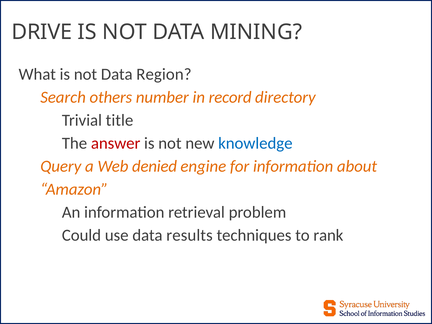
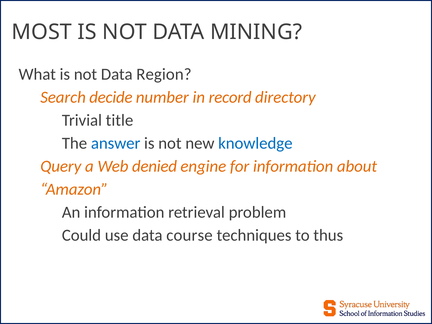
DRIVE: DRIVE -> MOST
others: others -> decide
answer colour: red -> blue
results: results -> course
rank: rank -> thus
